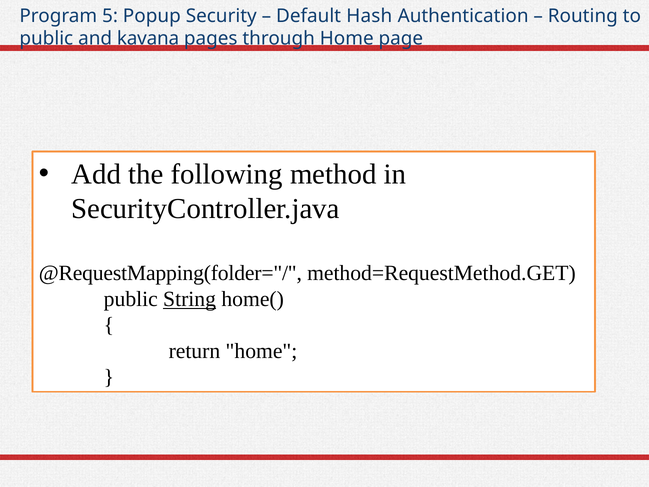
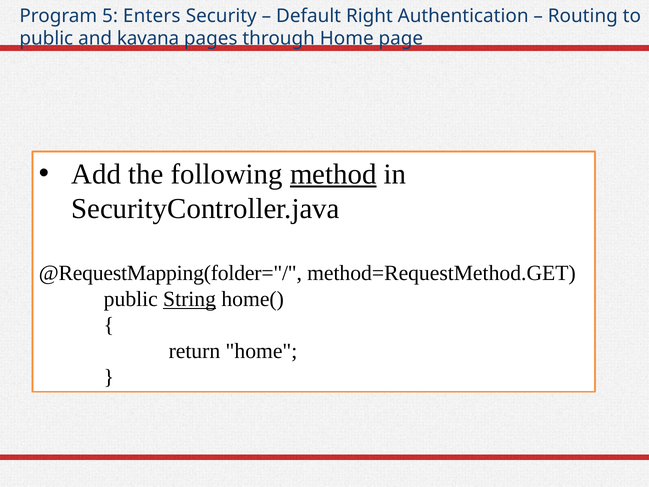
Popup: Popup -> Enters
Hash: Hash -> Right
method underline: none -> present
